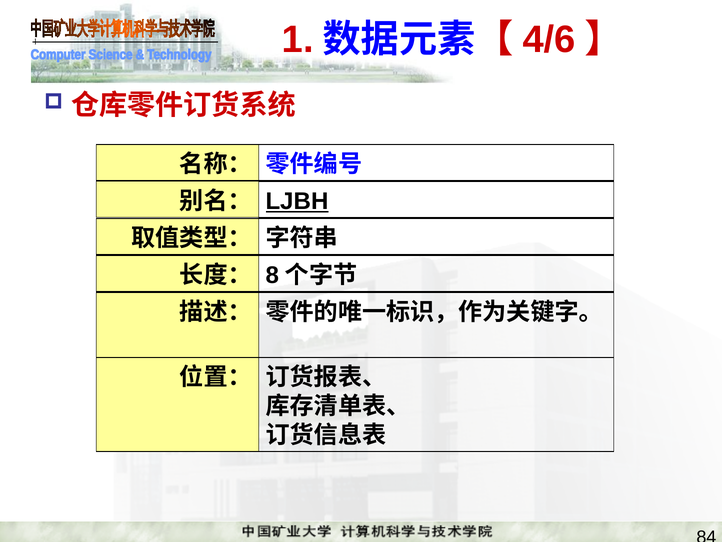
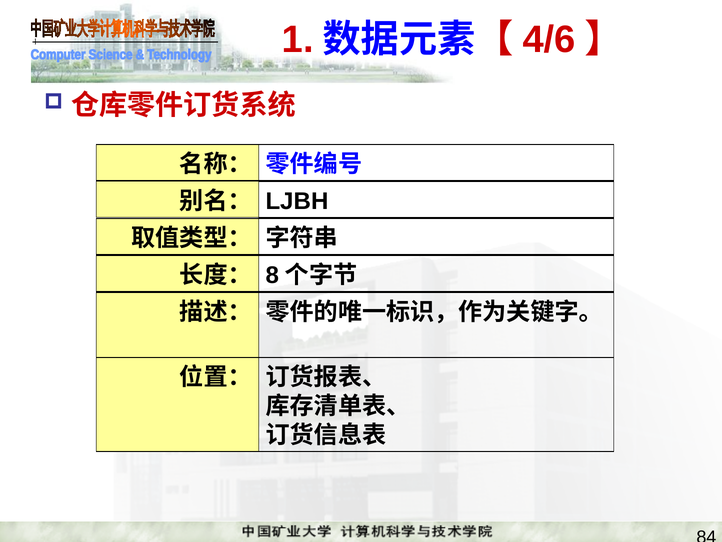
LJBH underline: present -> none
